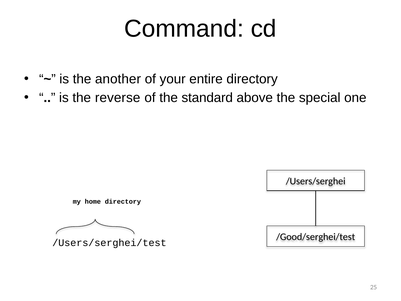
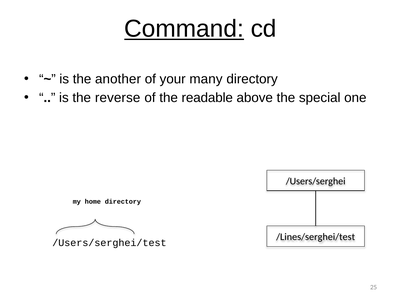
Command underline: none -> present
entire: entire -> many
standard: standard -> readable
/Good/serghei/test: /Good/serghei/test -> /Lines/serghei/test
